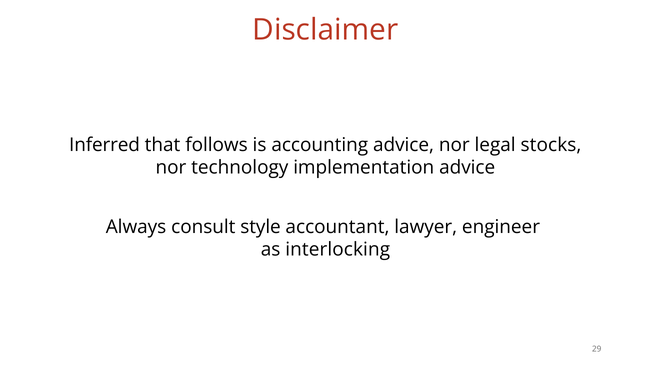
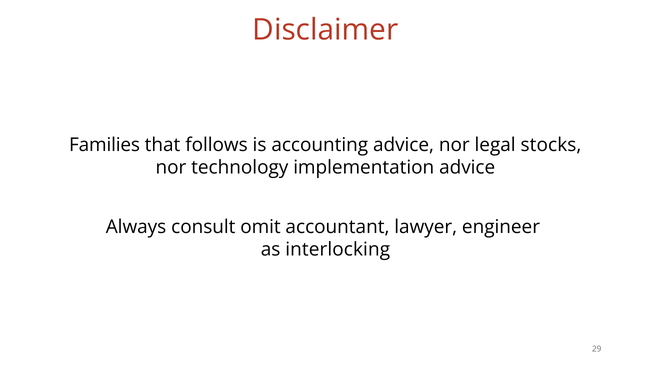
Inferred: Inferred -> Families
style: style -> omit
